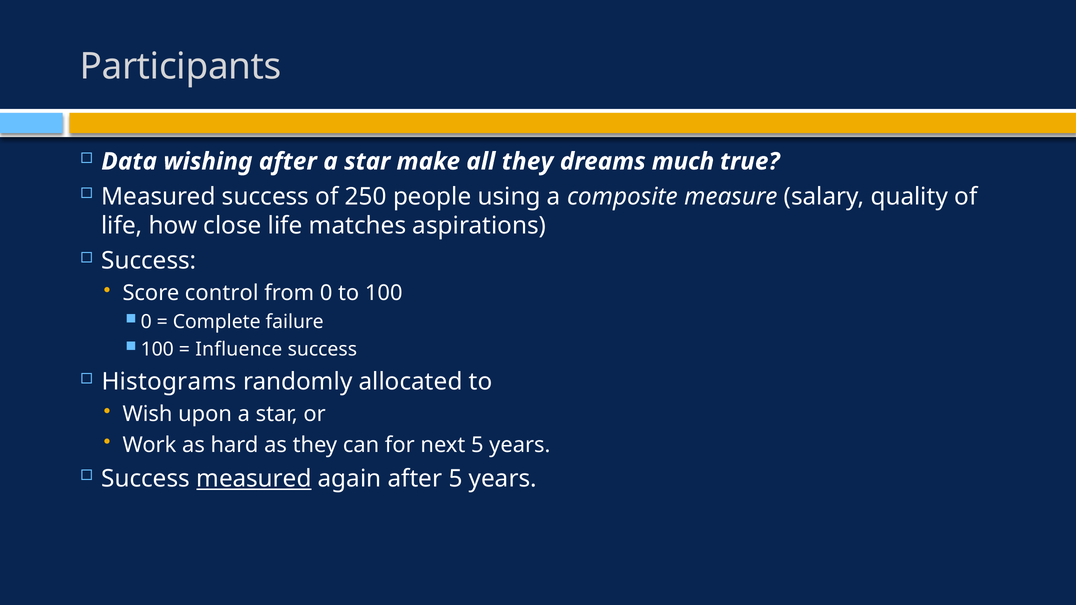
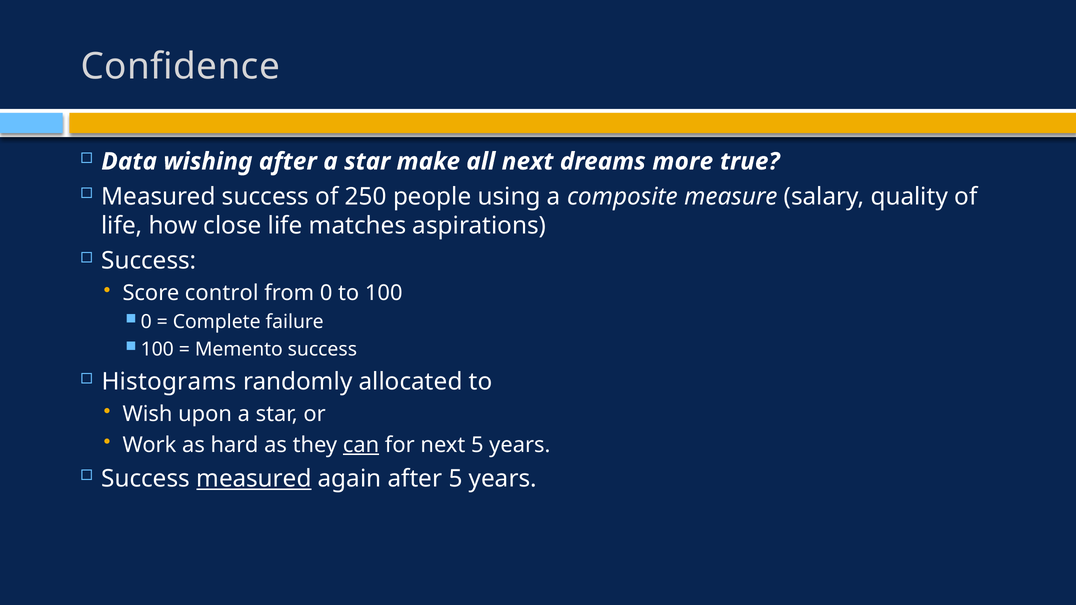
Participants: Participants -> Confidence
all they: they -> next
much: much -> more
Influence: Influence -> Memento
can underline: none -> present
